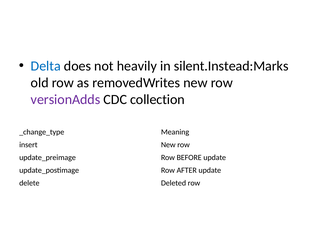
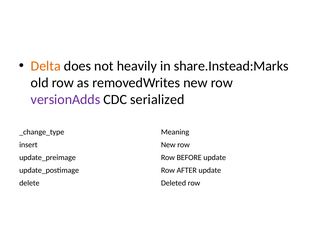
Delta colour: blue -> orange
silent.Instead:Marks: silent.Instead:Marks -> share.Instead:Marks
collection: collection -> serialized
